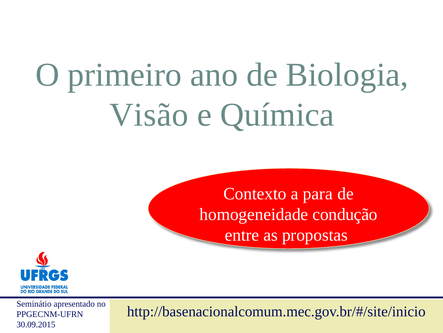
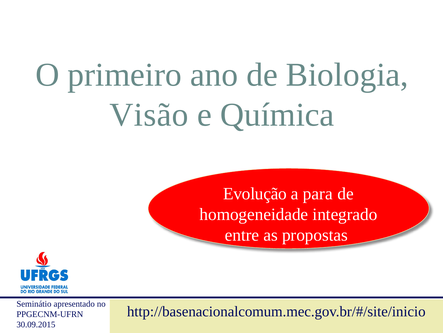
Contexto: Contexto -> Evolução
condução: condução -> integrado
